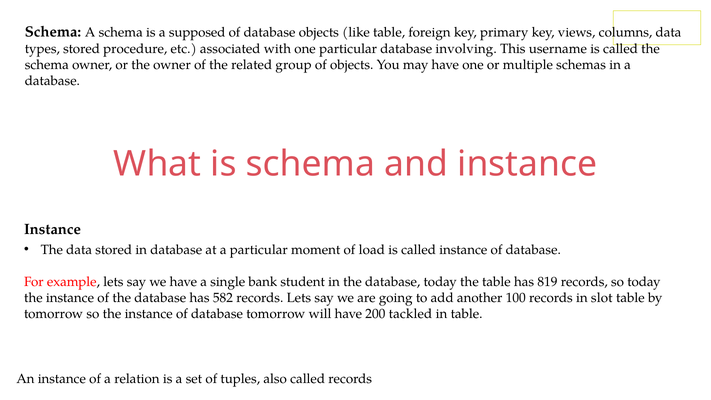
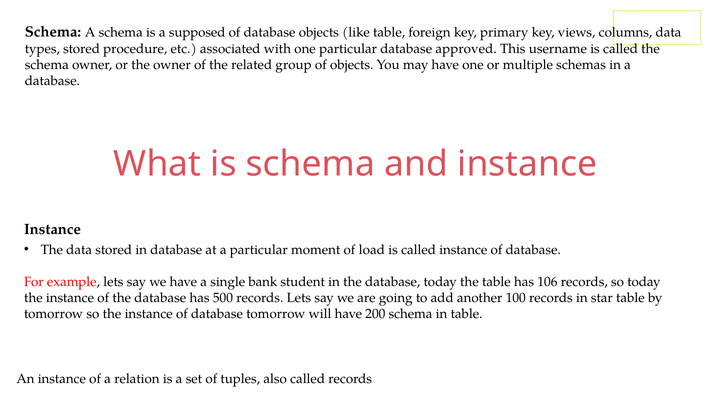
involving: involving -> approved
819: 819 -> 106
582: 582 -> 500
slot: slot -> star
200 tackled: tackled -> schema
